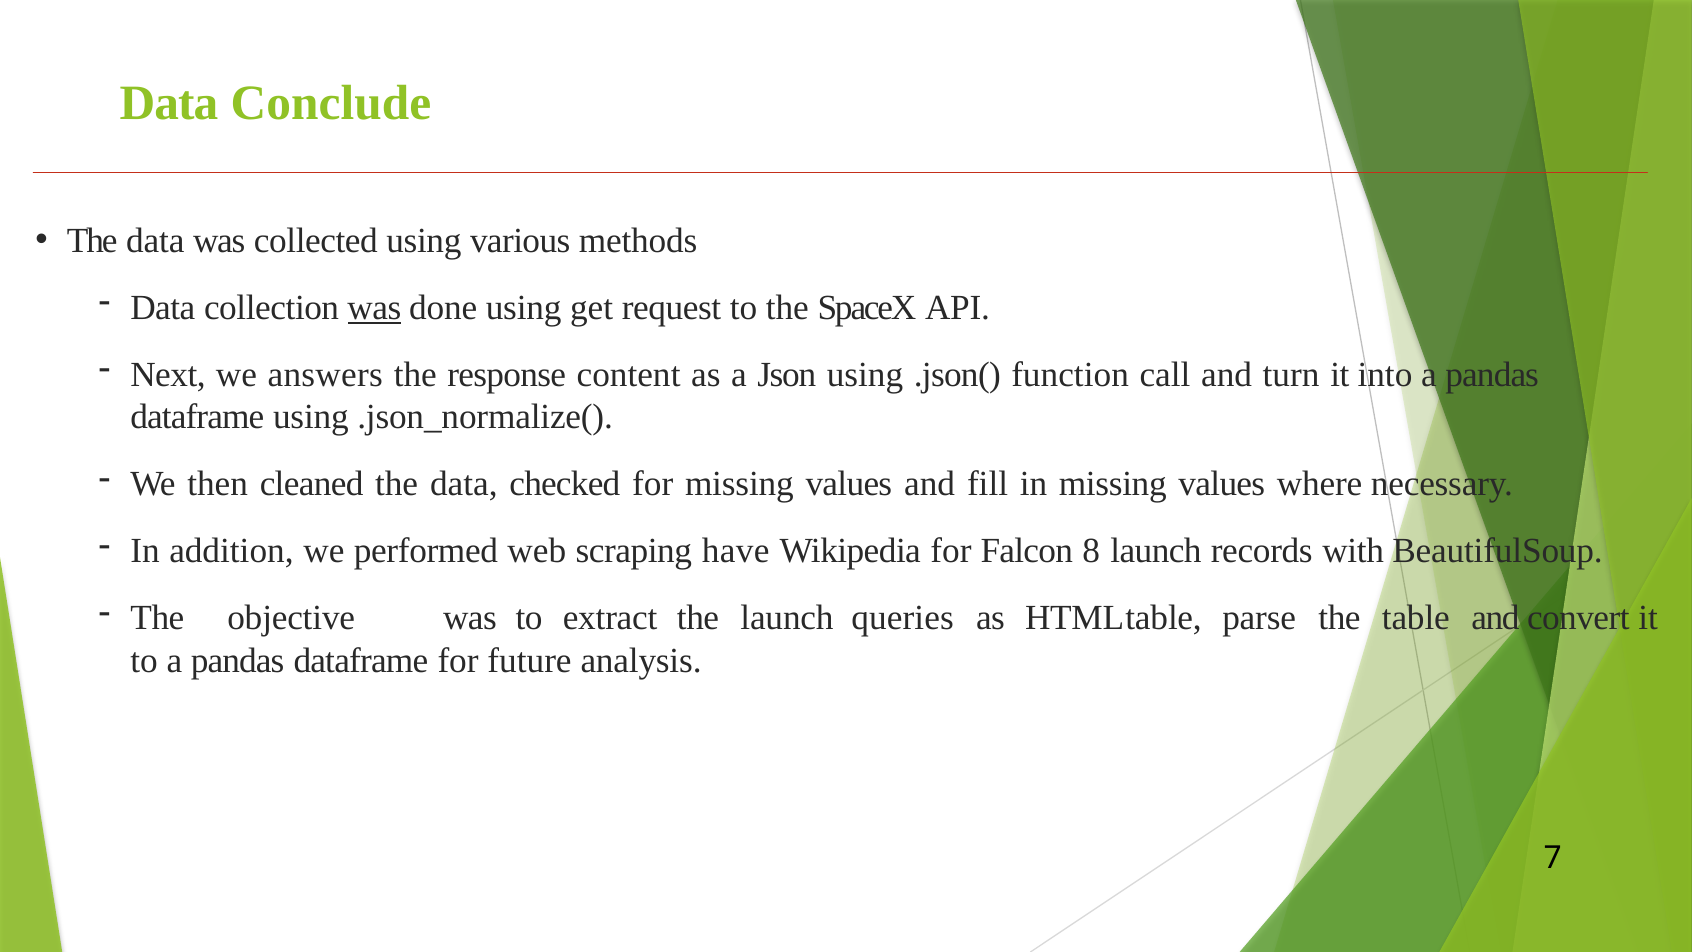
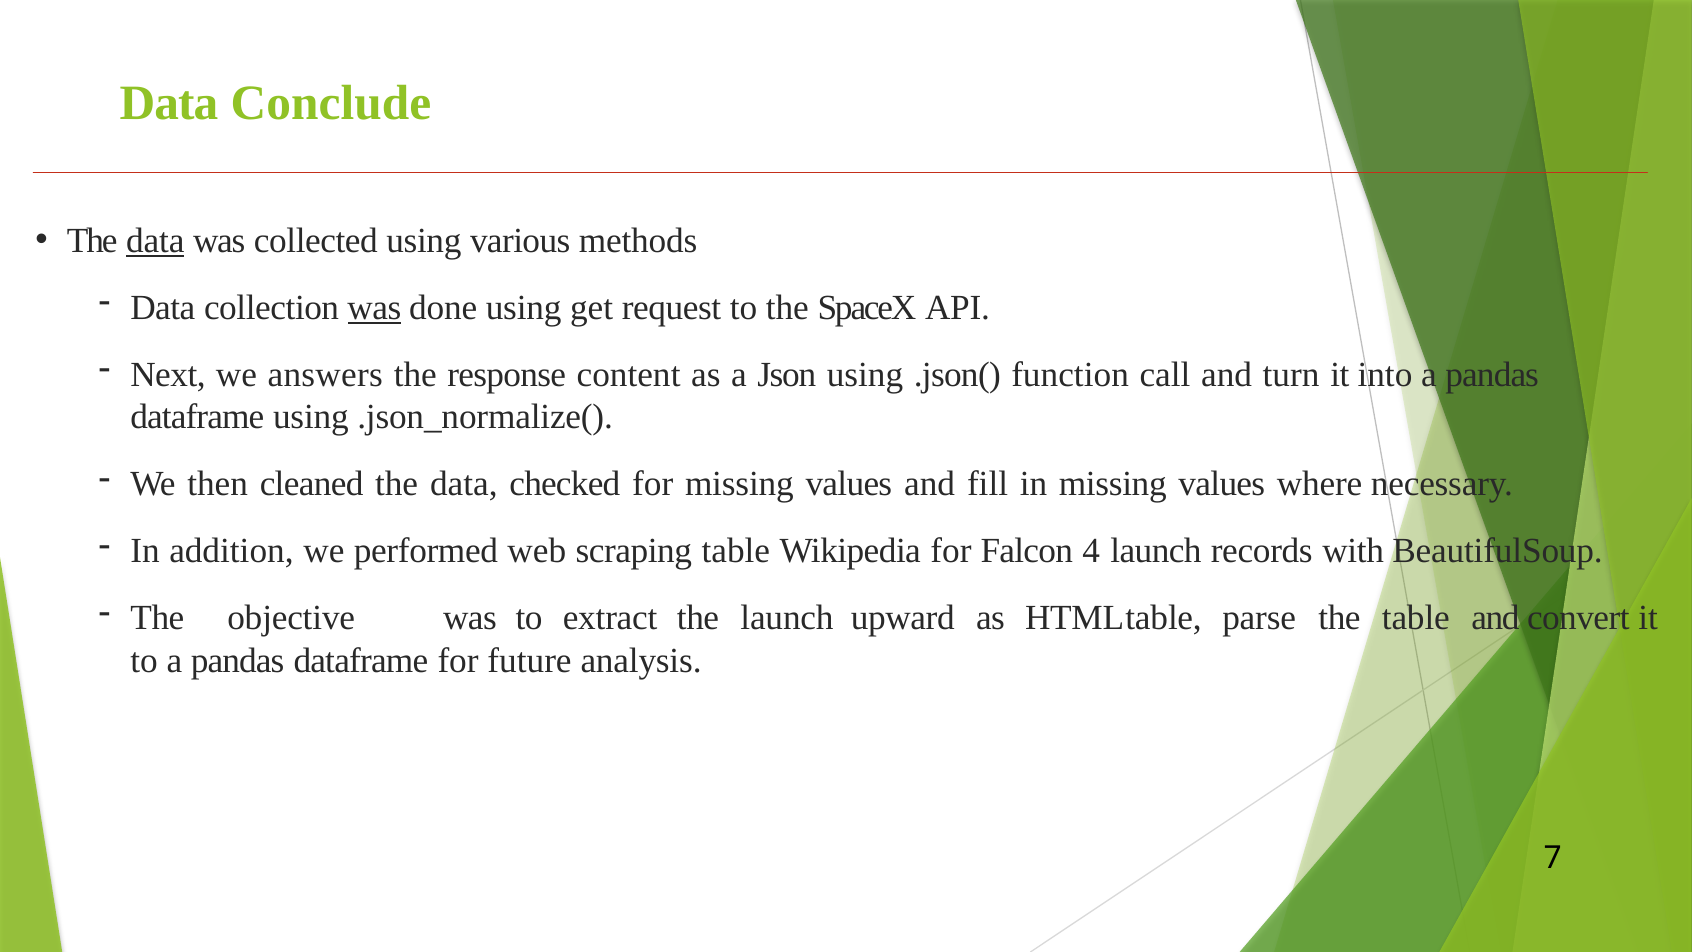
data at (155, 240) underline: none -> present
scraping have: have -> table
8: 8 -> 4
queries: queries -> upward
